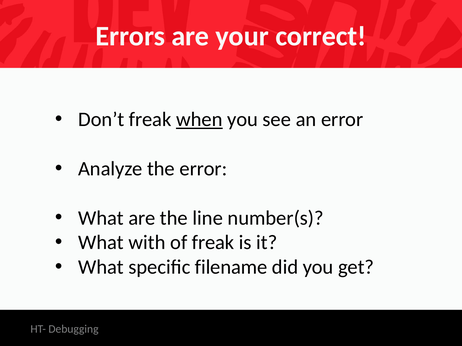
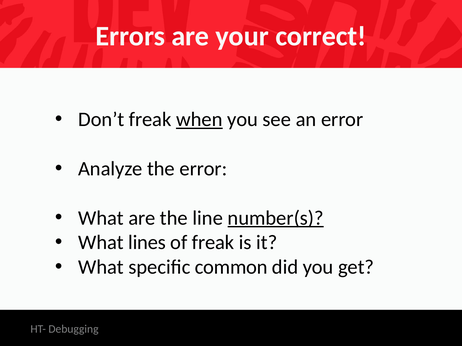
number(s underline: none -> present
with: with -> lines
filename: filename -> common
